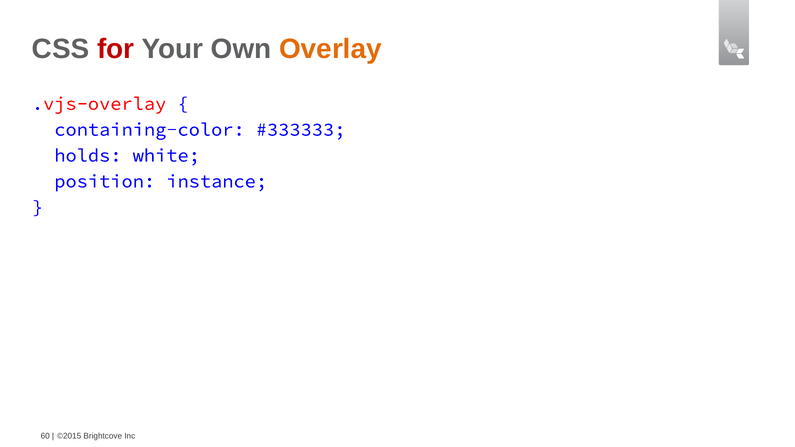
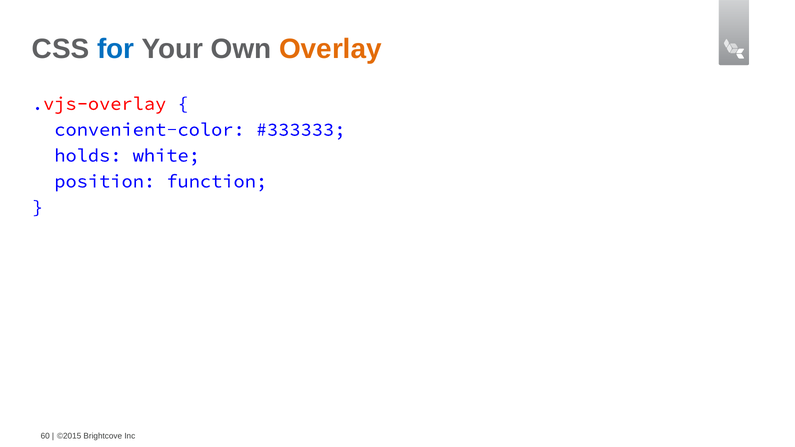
for colour: red -> blue
containing-color: containing-color -> convenient-color
instance: instance -> function
